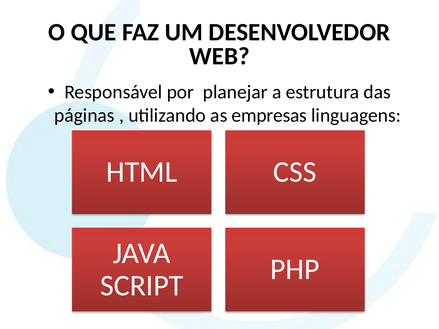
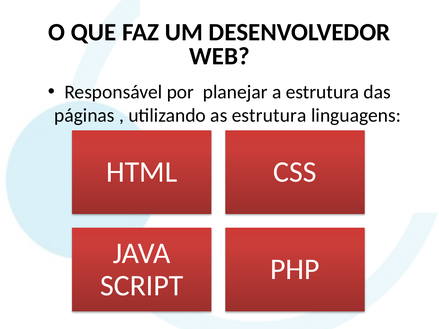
as empresas: empresas -> estrutura
